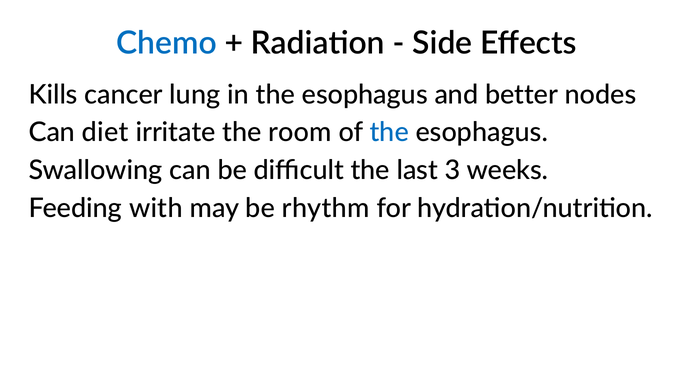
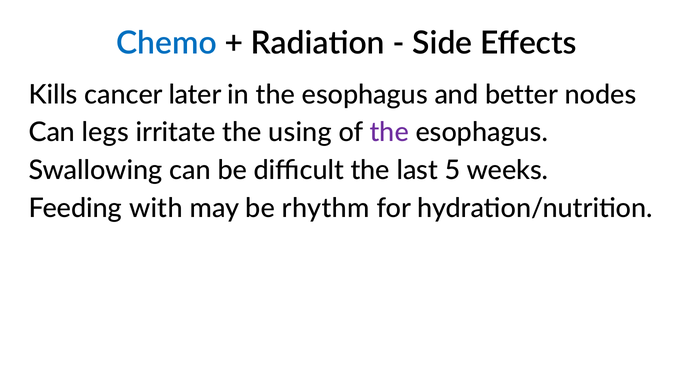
lung: lung -> later
diet: diet -> legs
room: room -> using
the at (389, 132) colour: blue -> purple
3: 3 -> 5
